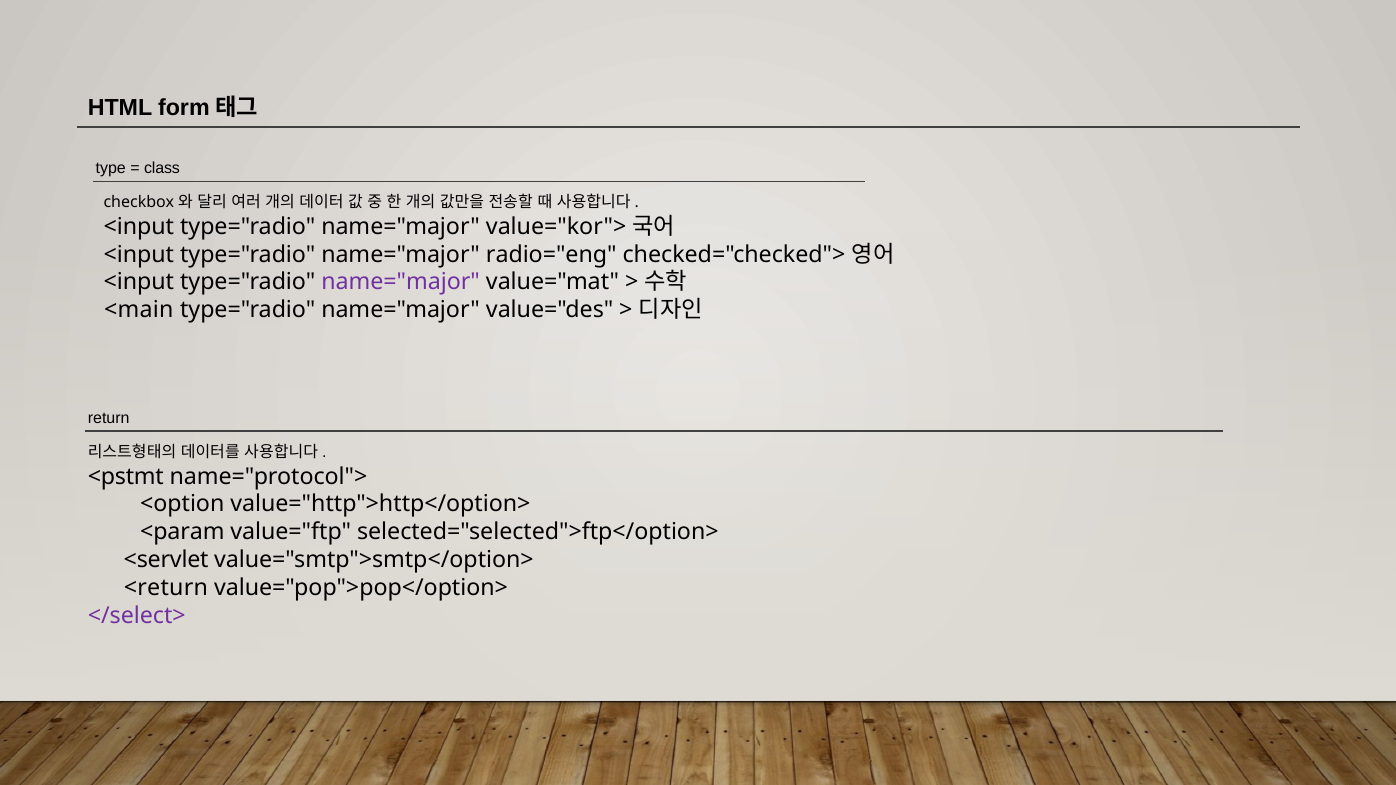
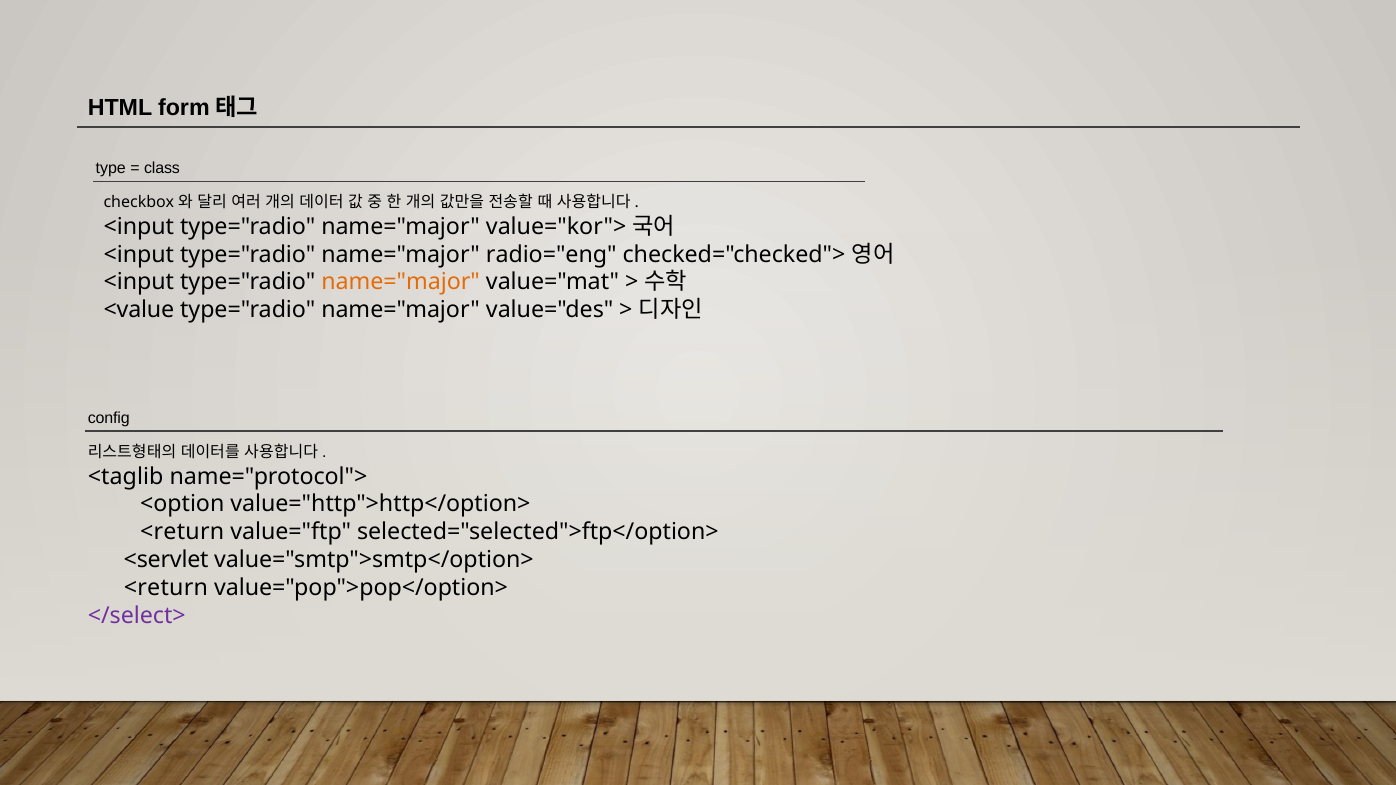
name="major at (401, 282) colour: purple -> orange
<main: <main -> <value
return: return -> config
<pstmt: <pstmt -> <taglib
<param at (182, 532): <param -> <return
